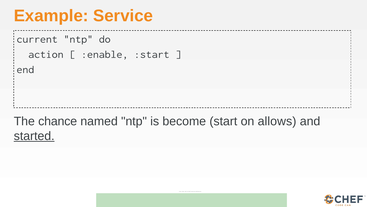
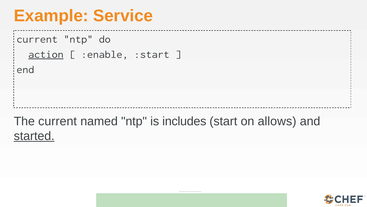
action underline: none -> present
The chance: chance -> current
become: become -> includes
